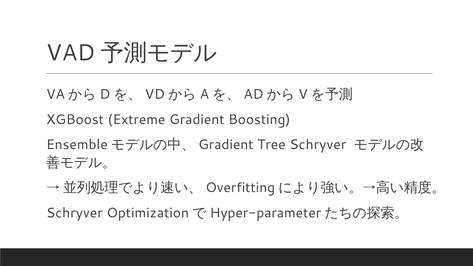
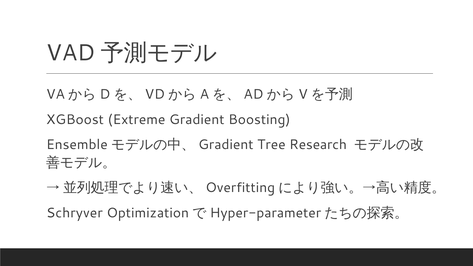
Tree Schryver: Schryver -> Research
